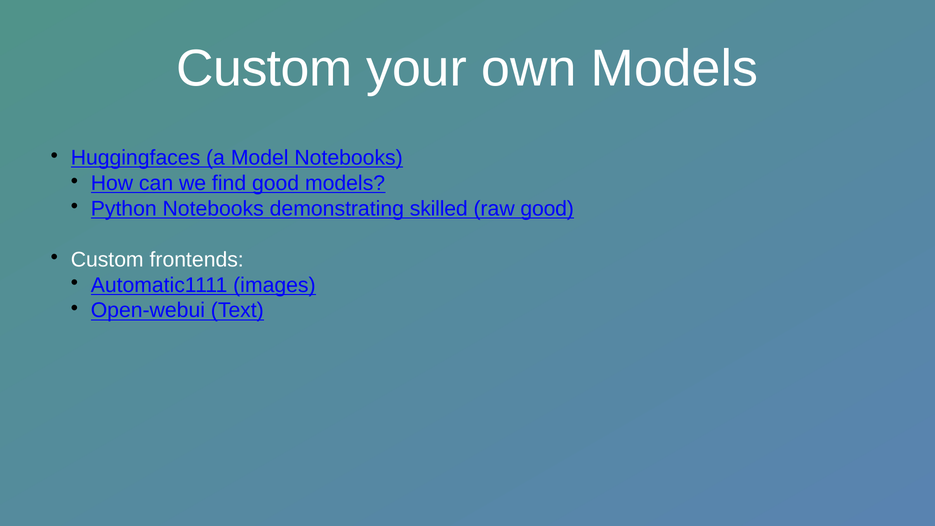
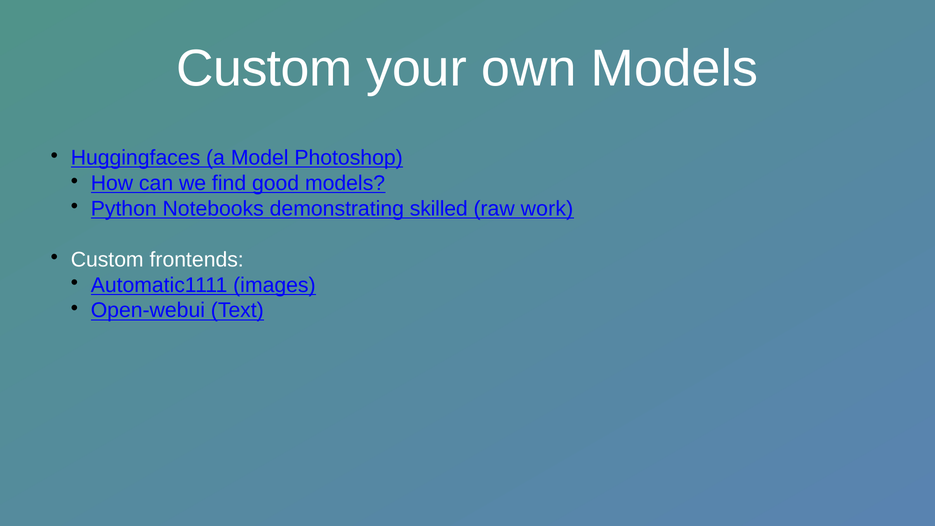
Model Notebooks: Notebooks -> Photoshop
raw good: good -> work
